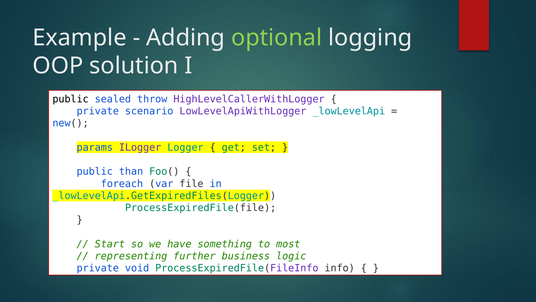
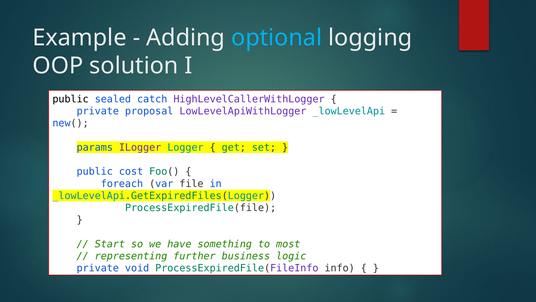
optional colour: light green -> light blue
throw: throw -> catch
scenario: scenario -> proposal
than: than -> cost
